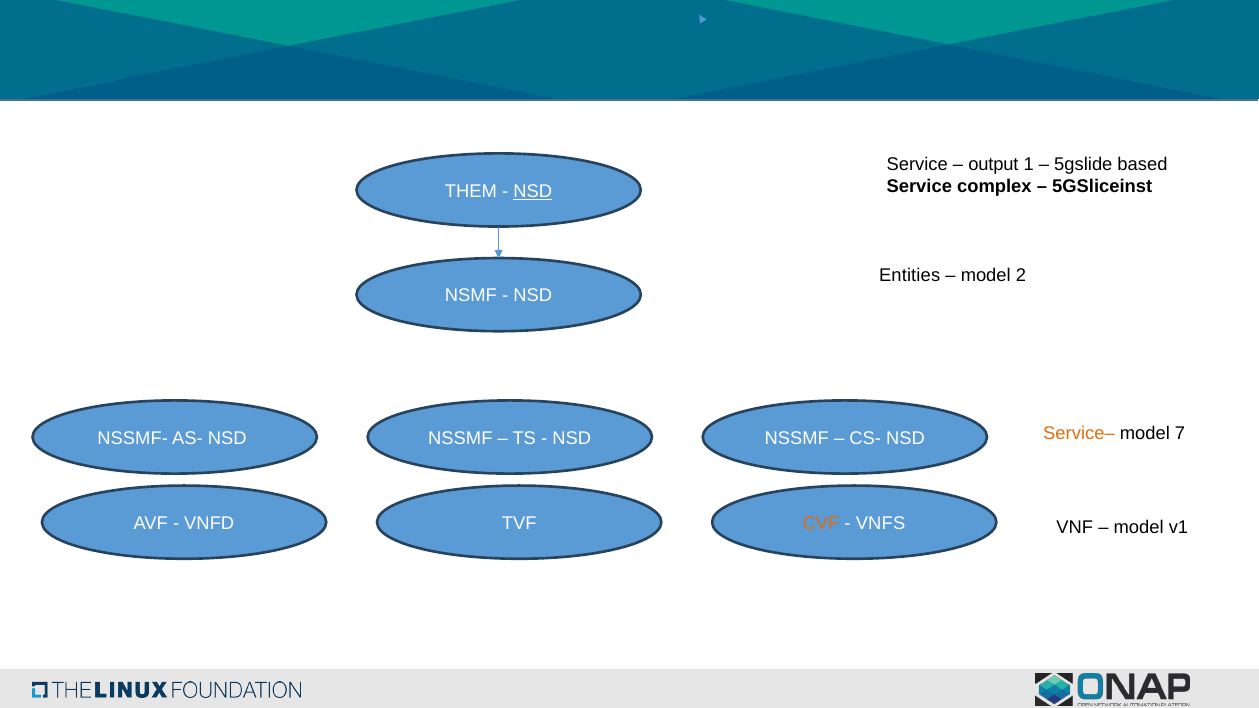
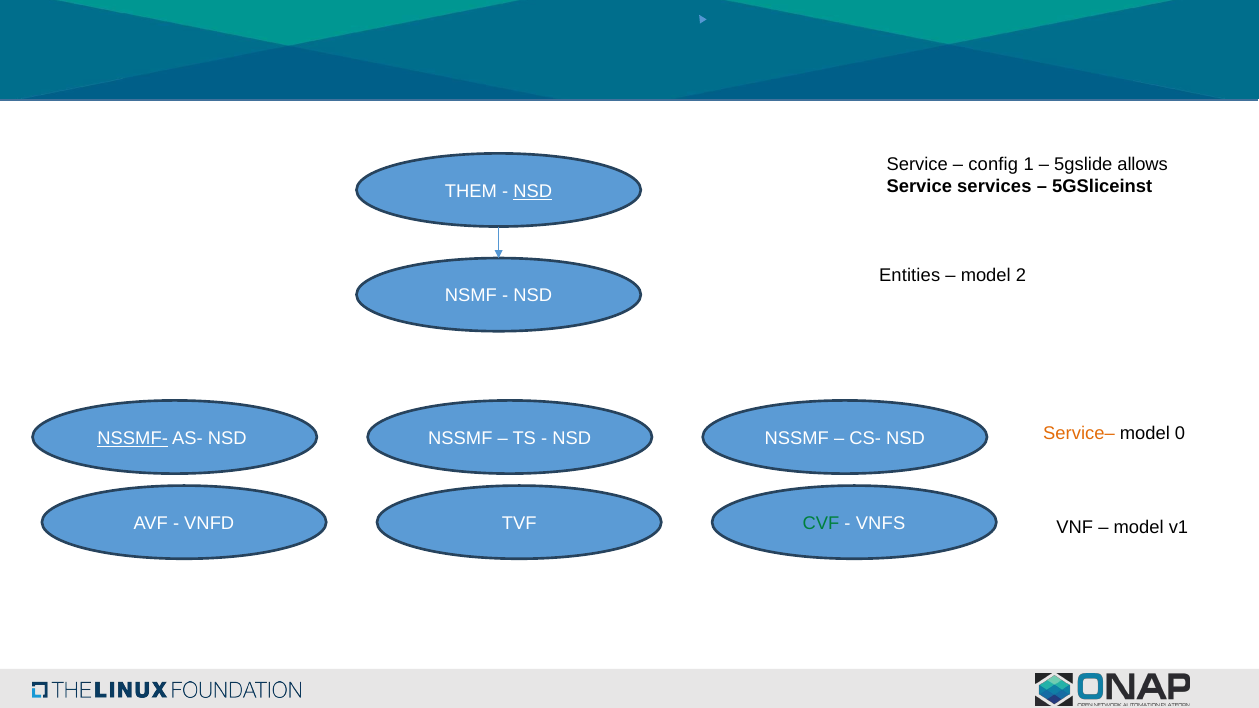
output: output -> config
based: based -> allows
complex: complex -> services
7: 7 -> 0
NSSMF- underline: none -> present
CVF colour: orange -> green
